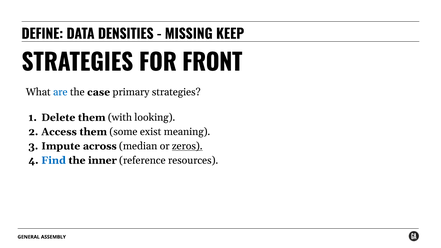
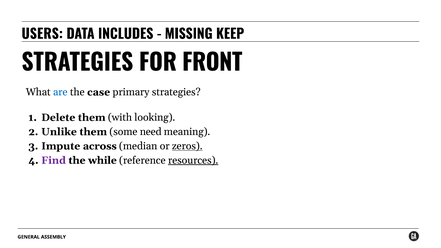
DEFINE: DEFINE -> USERS
DENSITIES: DENSITIES -> INCLUDES
Access: Access -> Unlike
exist: exist -> need
Find colour: blue -> purple
inner: inner -> while
resources underline: none -> present
